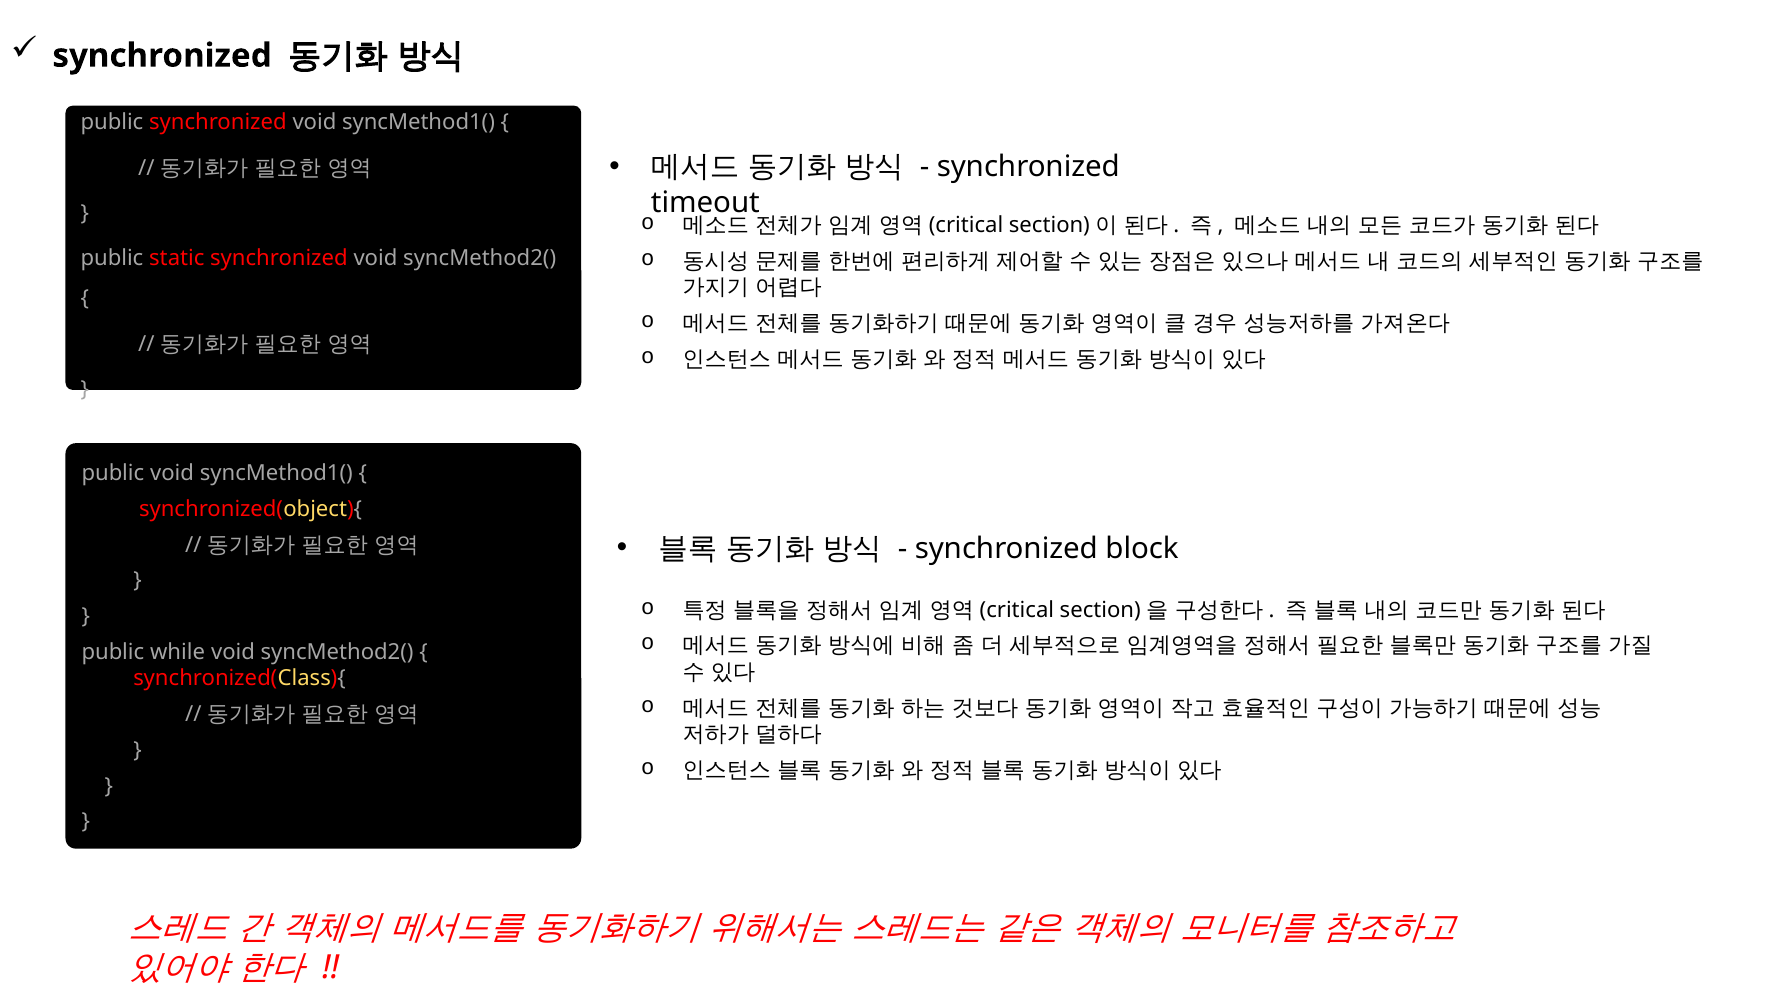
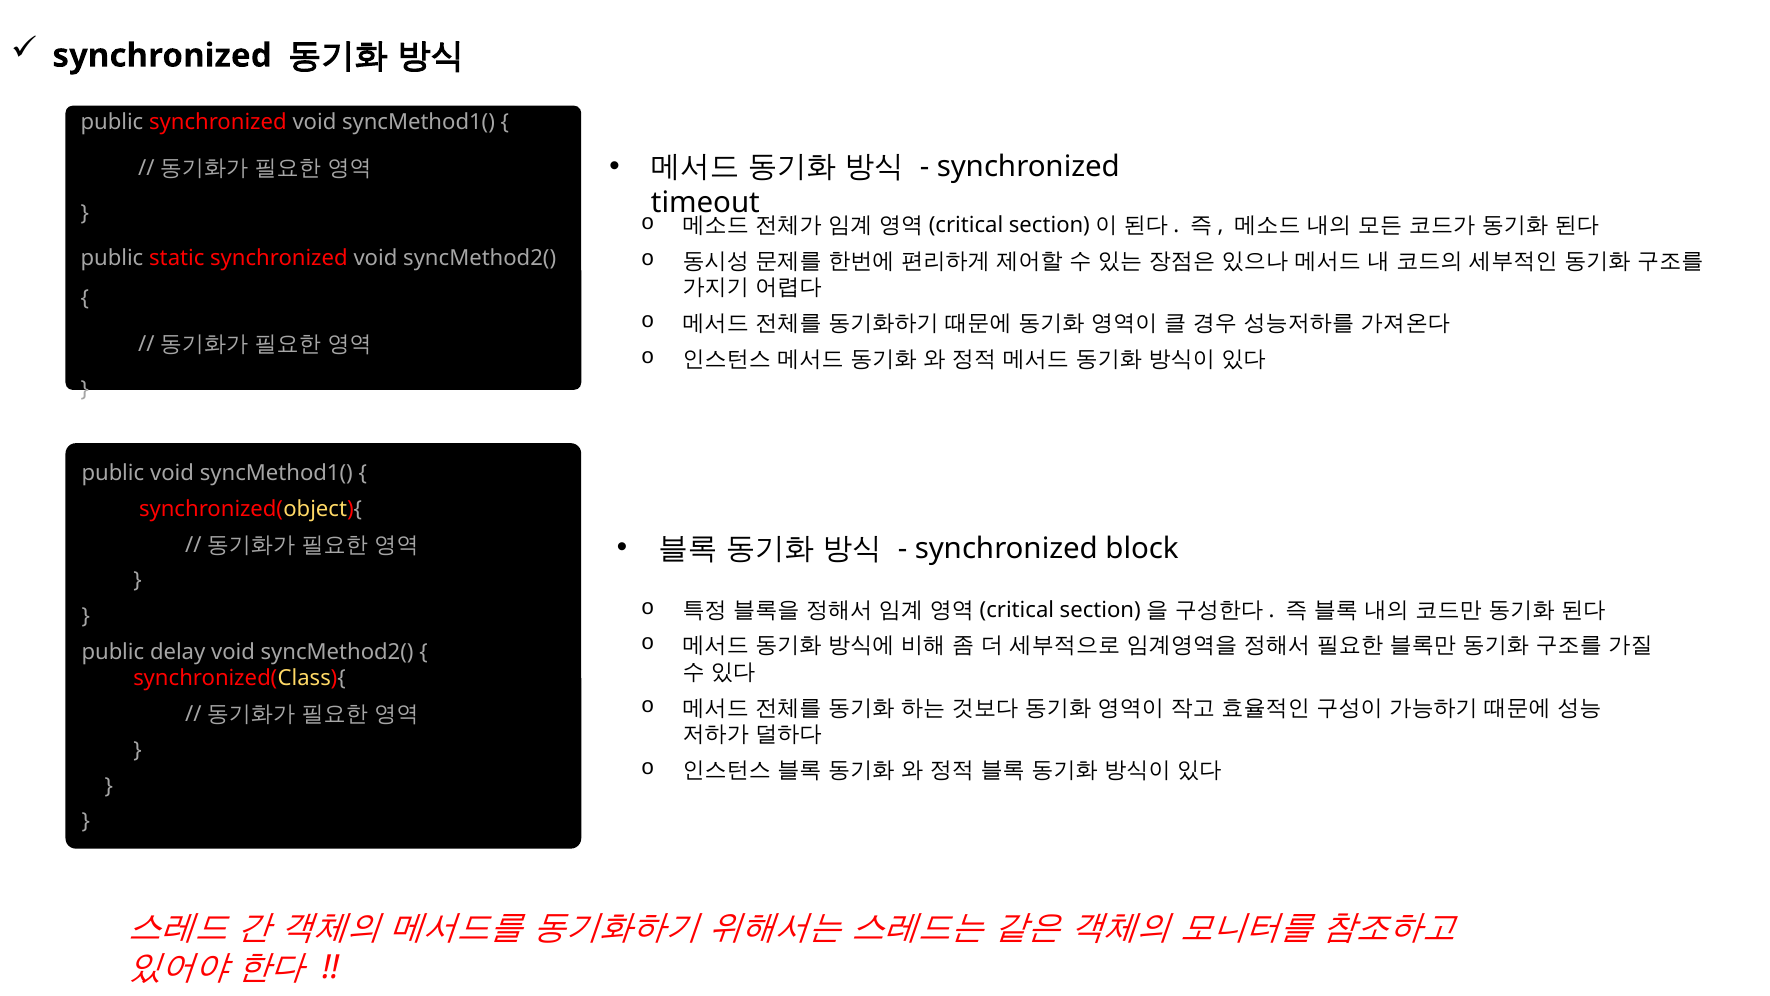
while: while -> delay
